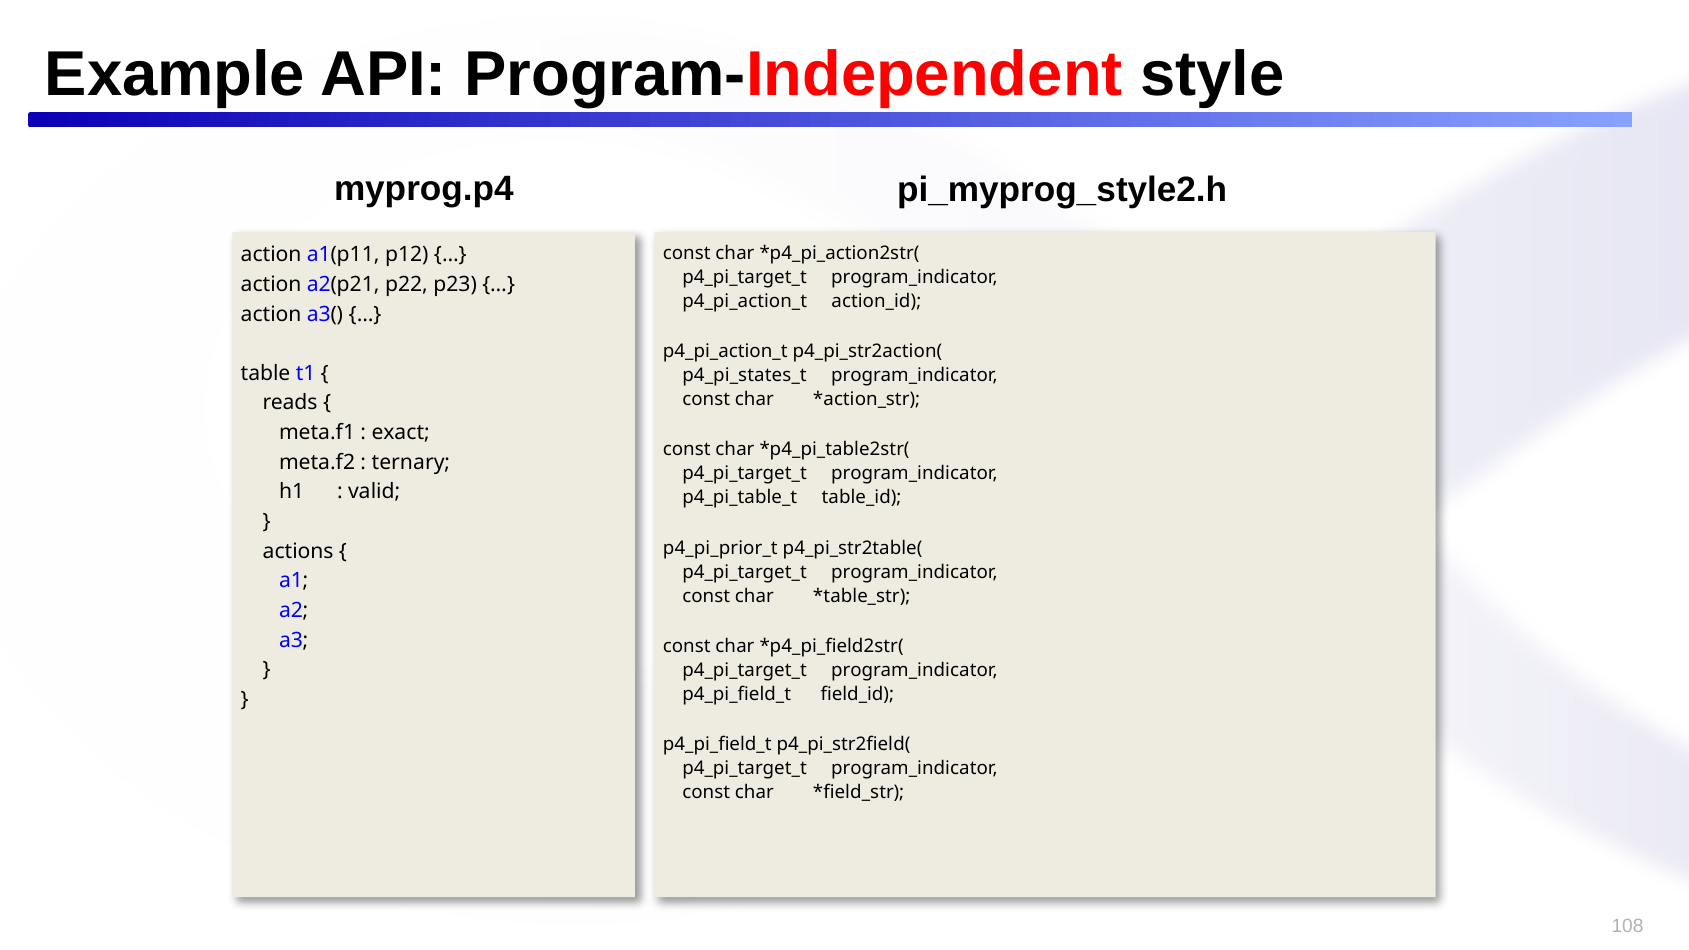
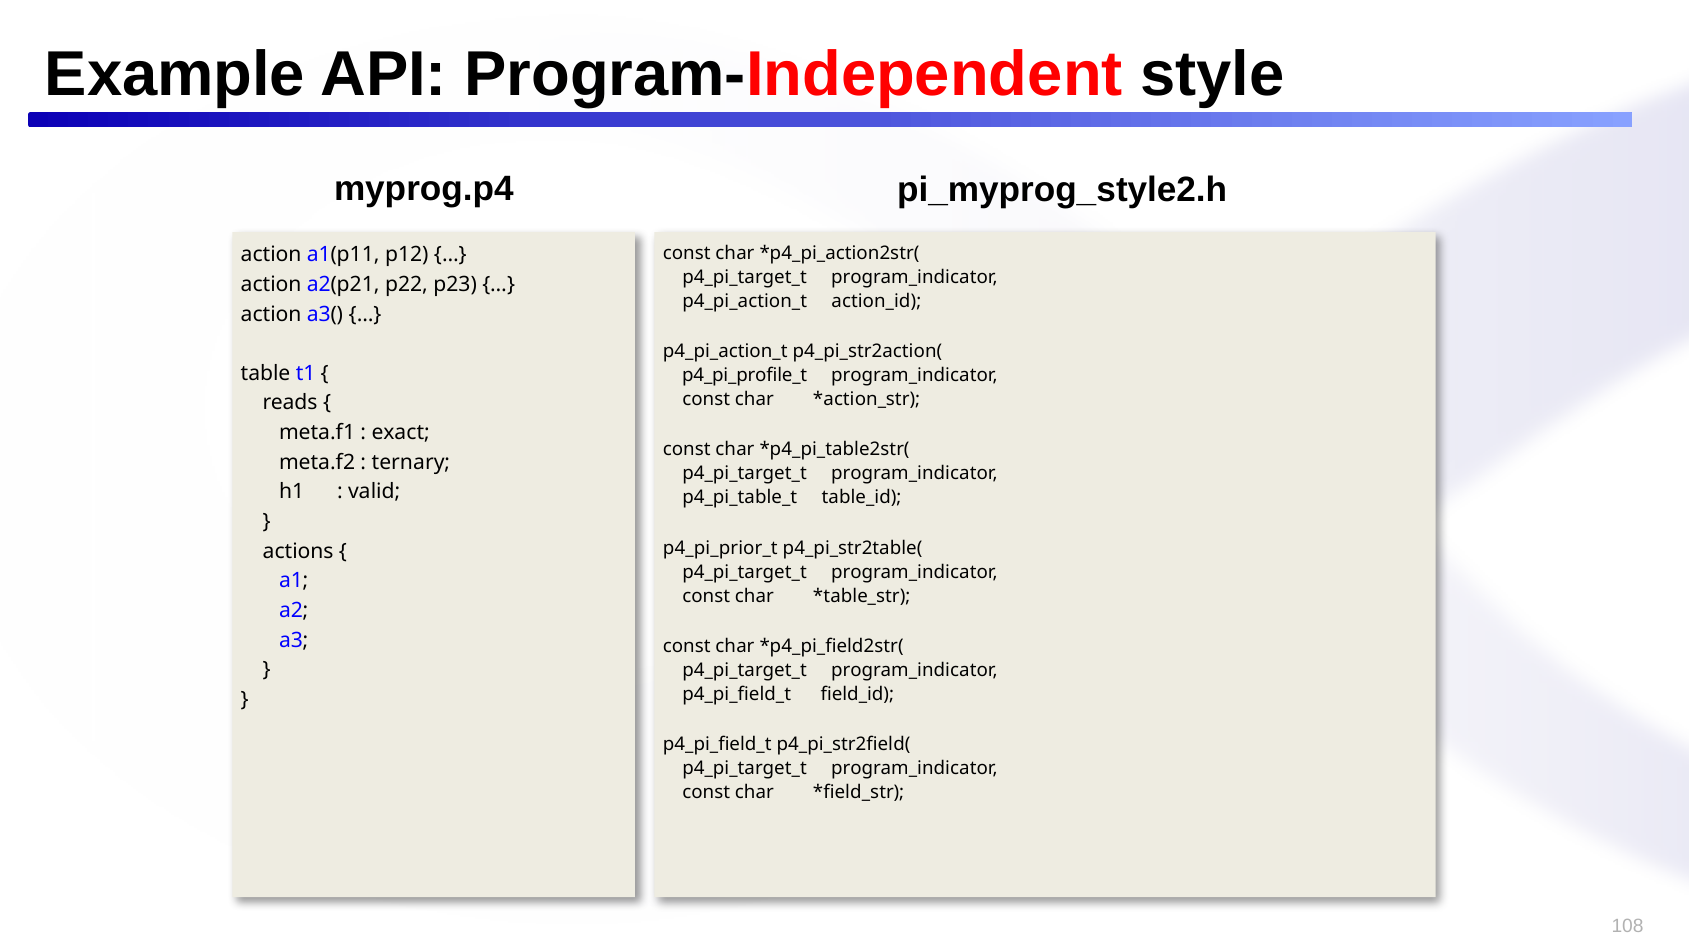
p4_pi_states_t: p4_pi_states_t -> p4_pi_profile_t
